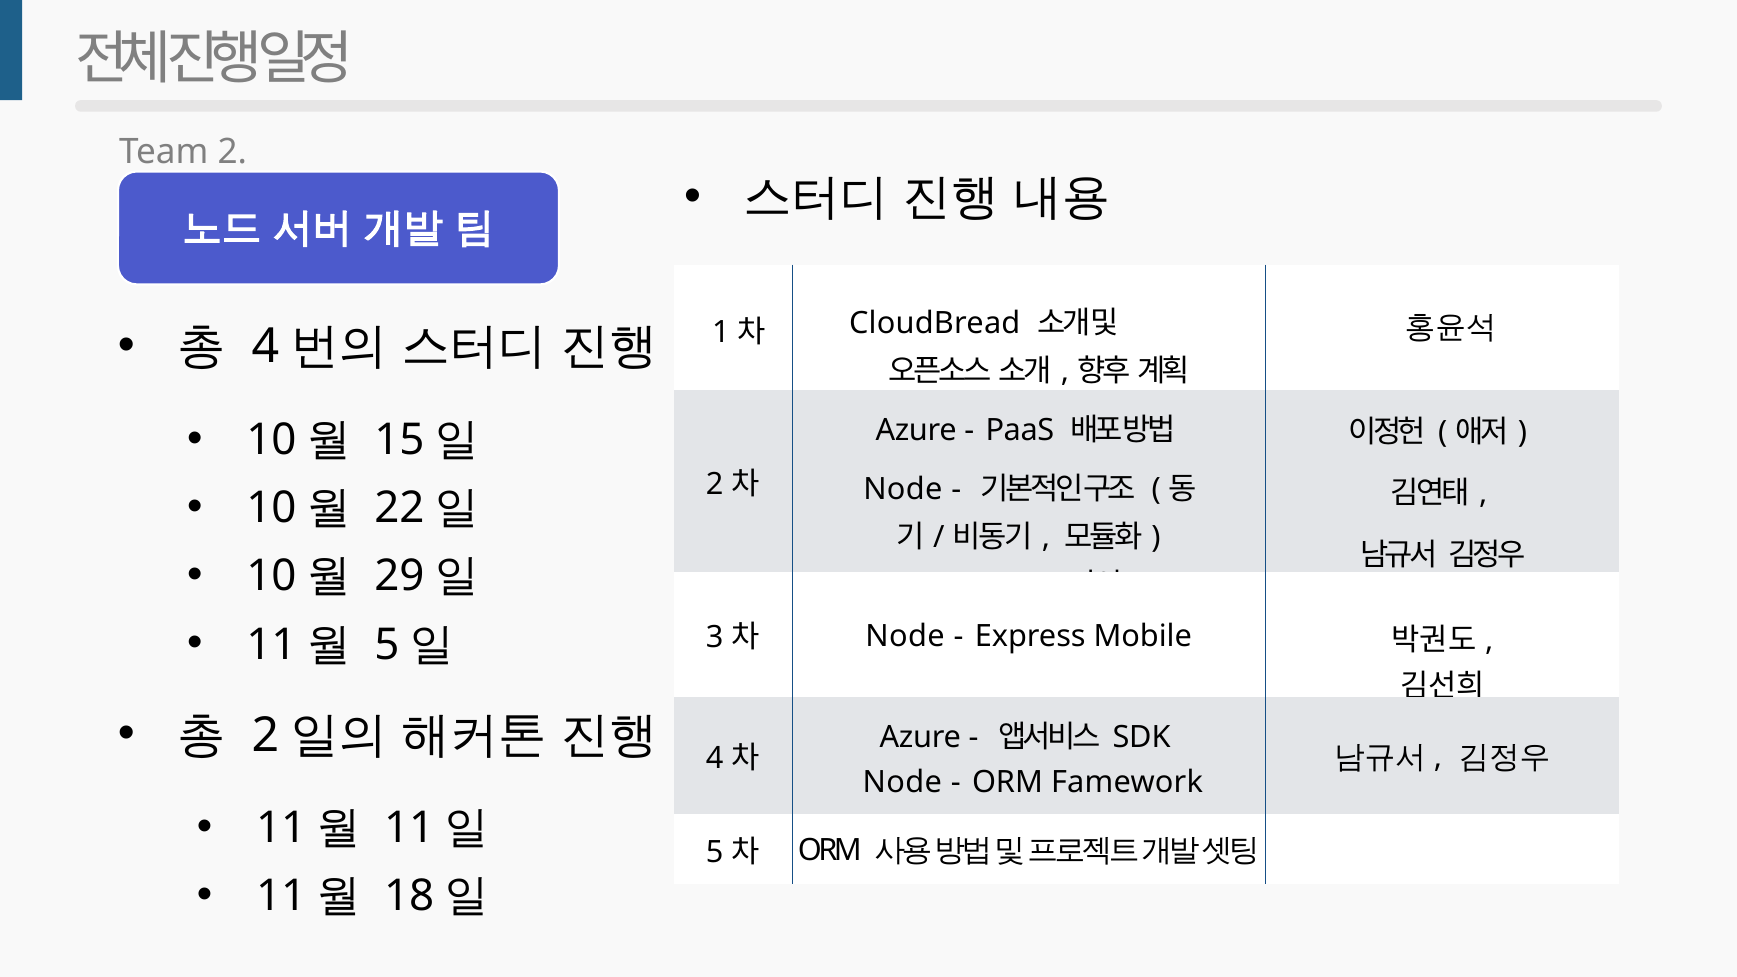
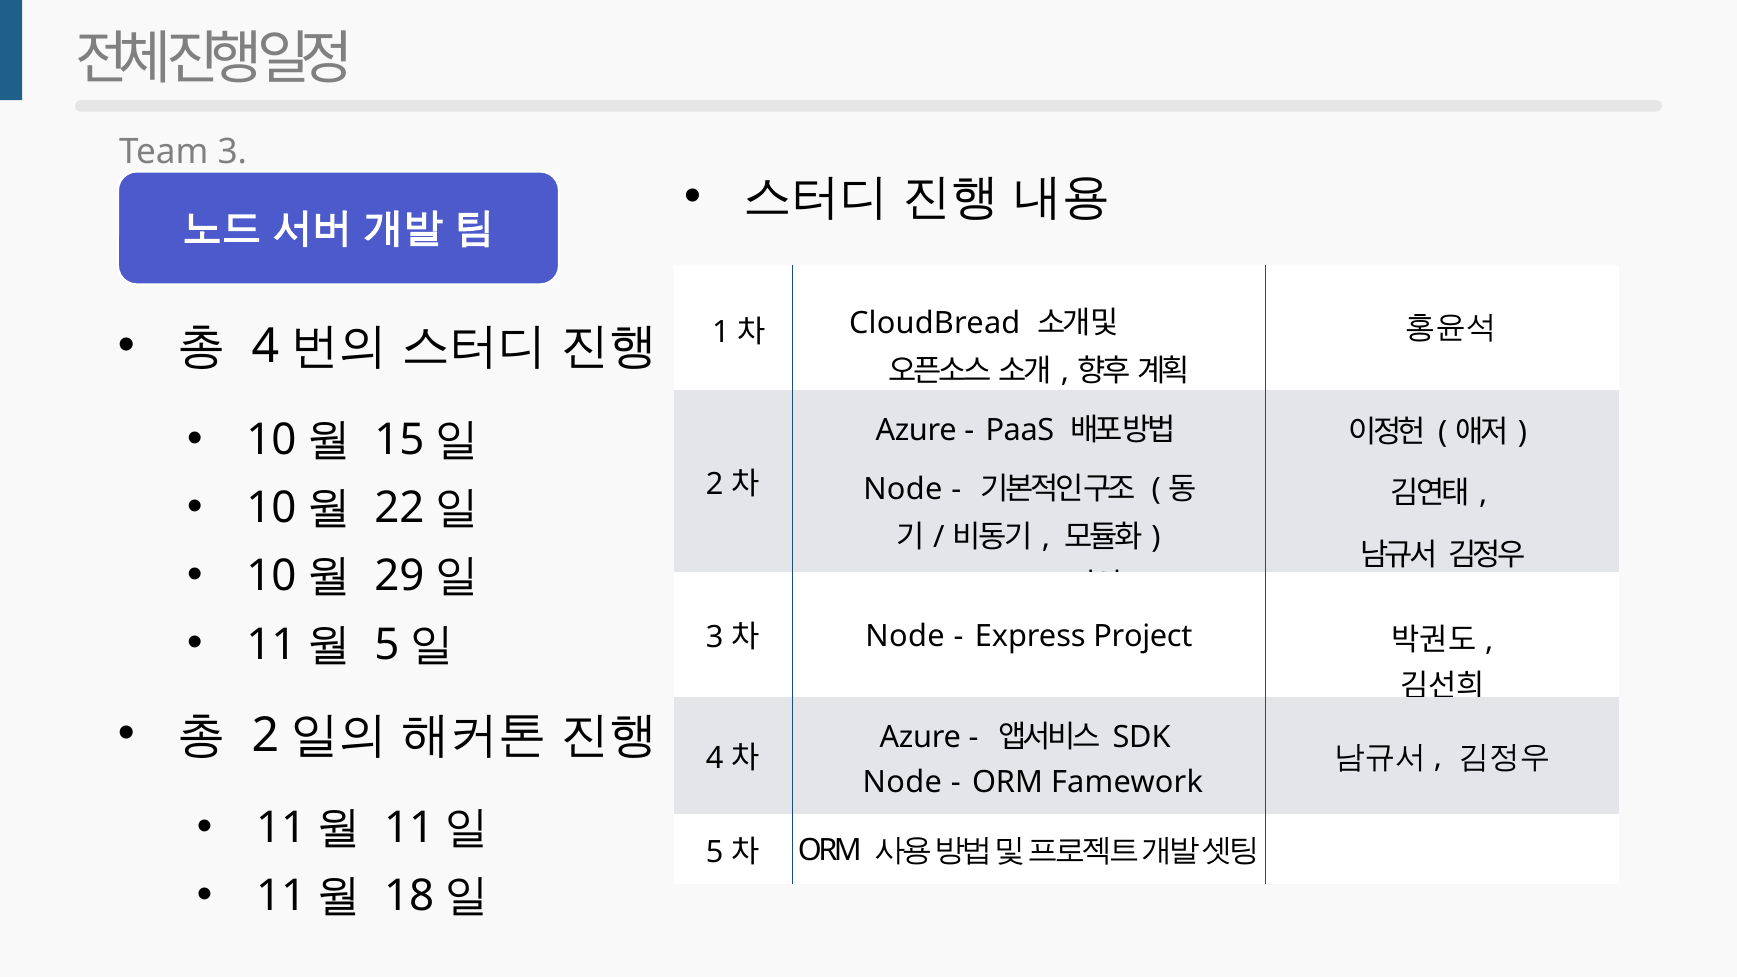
Team 2: 2 -> 3
Mobile: Mobile -> Project
